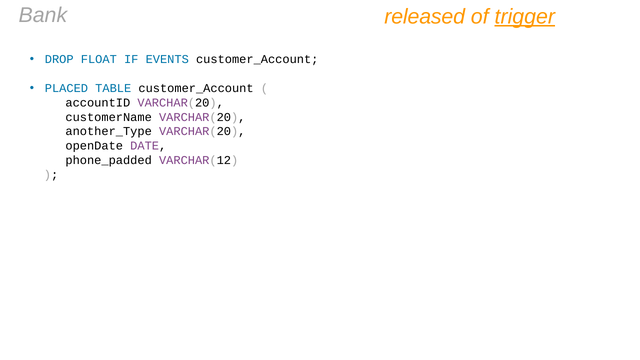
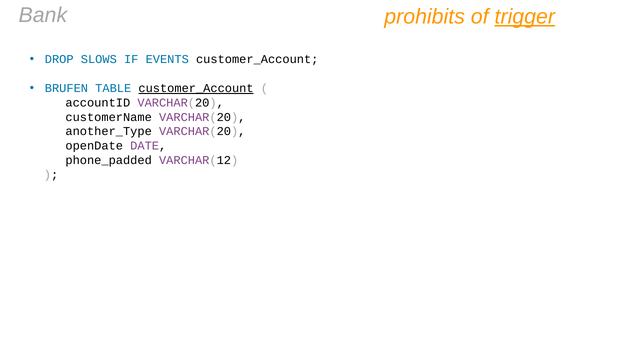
released: released -> prohibits
FLOAT: FLOAT -> SLOWS
PLACED: PLACED -> BRUFEN
customer_Account at (196, 88) underline: none -> present
